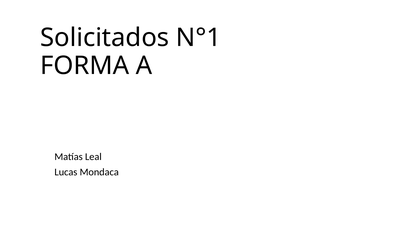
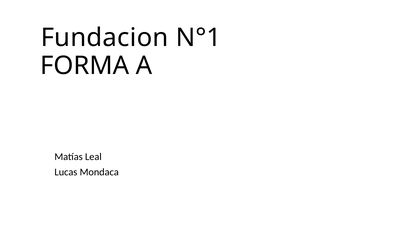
Solicitados: Solicitados -> Fundacion
